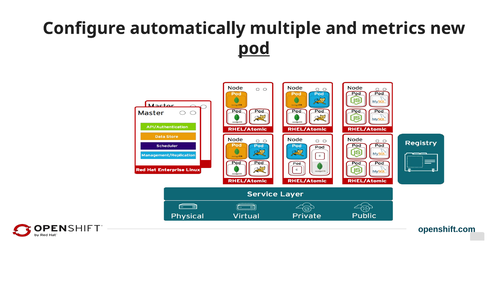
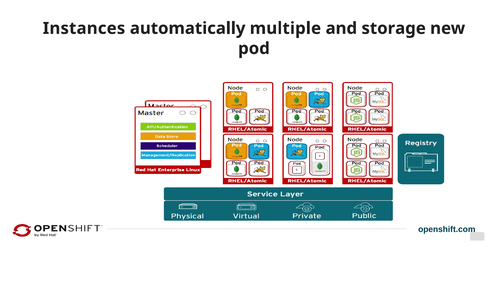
Configure: Configure -> Instances
metrics: metrics -> storage
pod underline: present -> none
